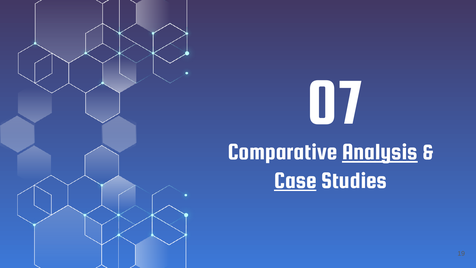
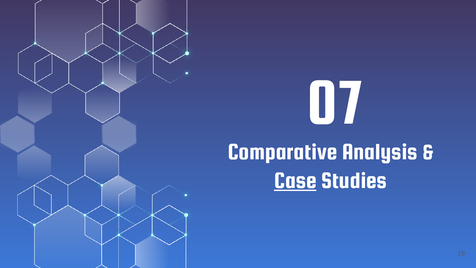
Analysis underline: present -> none
